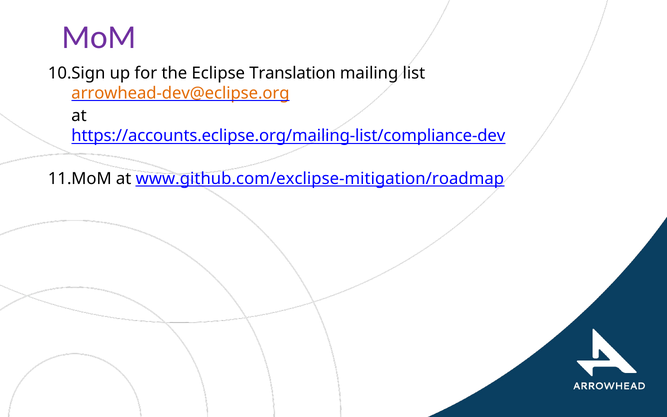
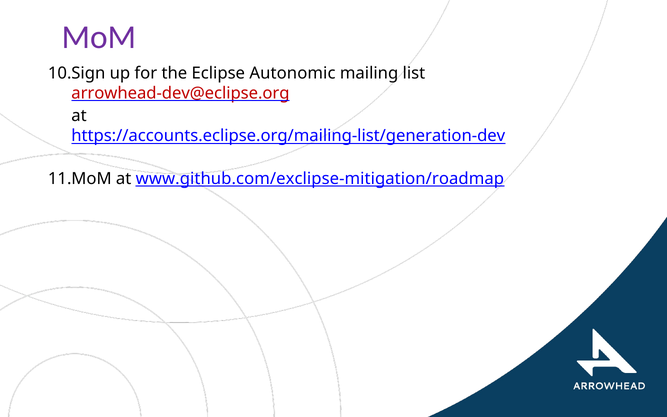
Translation: Translation -> Autonomic
arrowhead-dev@eclipse.org colour: orange -> red
https://accounts.eclipse.org/mailing-list/compliance-dev: https://accounts.eclipse.org/mailing-list/compliance-dev -> https://accounts.eclipse.org/mailing-list/generation-dev
